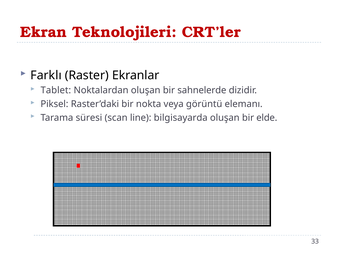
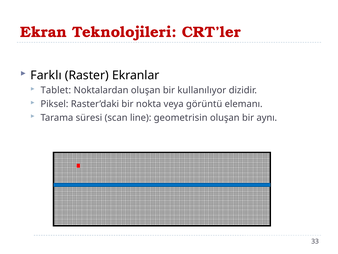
sahnelerde: sahnelerde -> kullanılıyor
bilgisayarda: bilgisayarda -> geometrisin
elde: elde -> aynı
